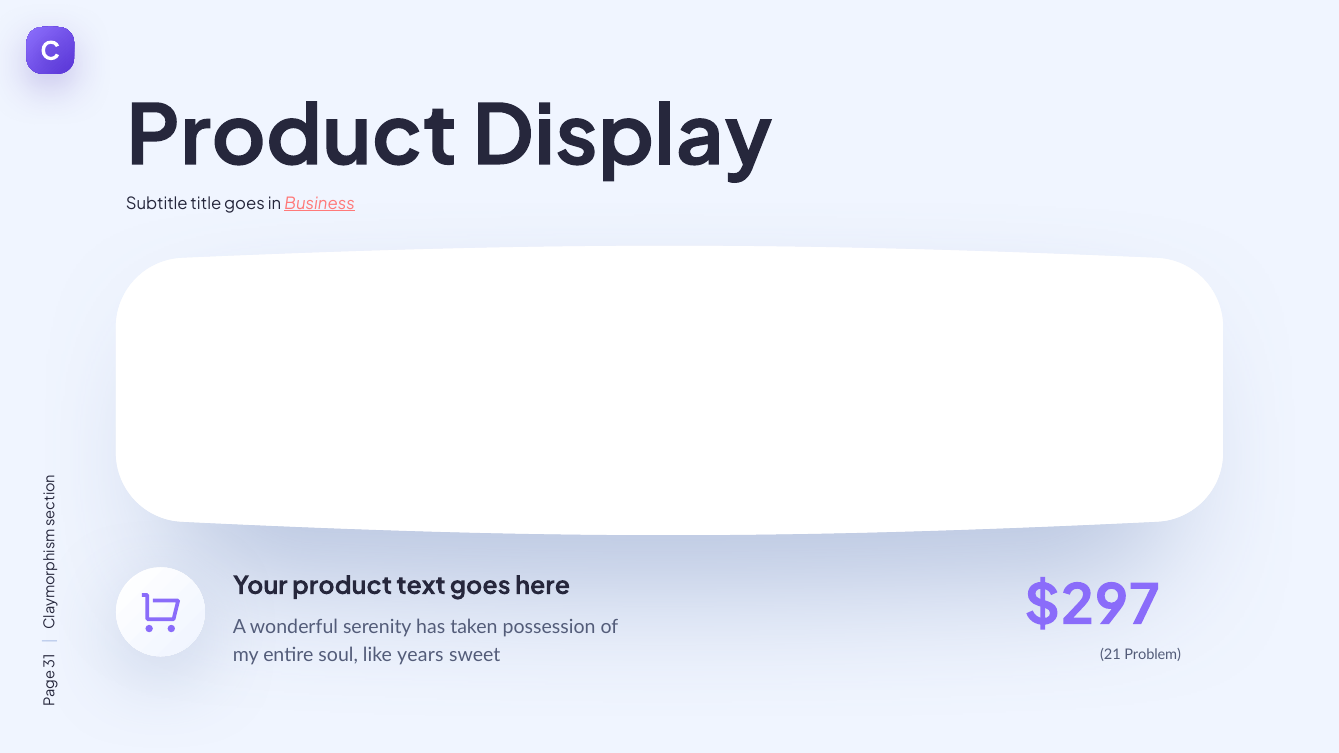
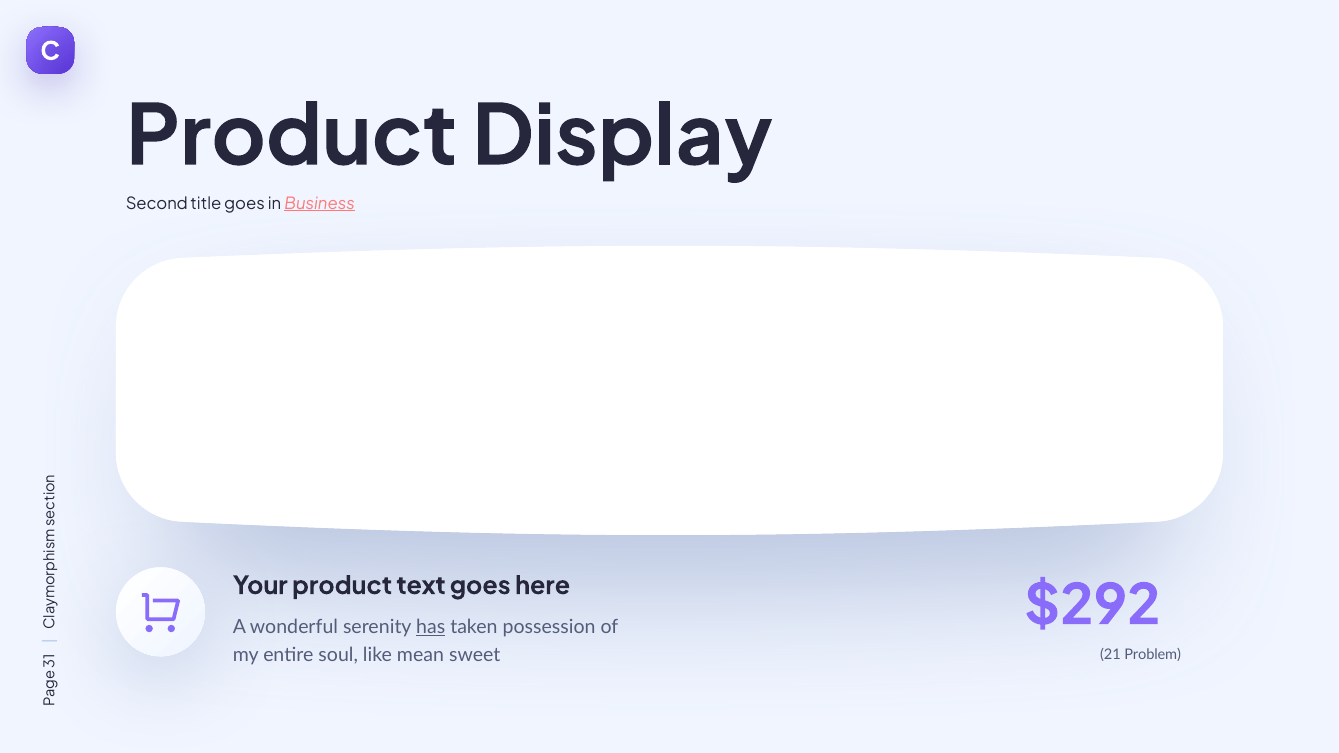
Subtitle: Subtitle -> Second
$297: $297 -> $292
has underline: none -> present
years: years -> mean
